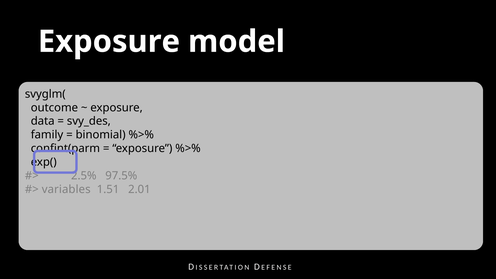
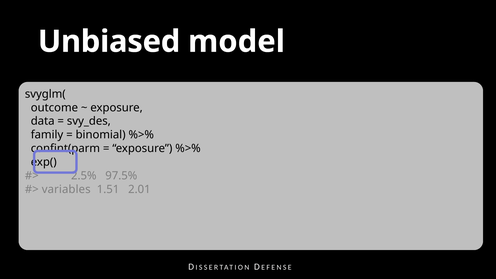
Exposure at (109, 42): Exposure -> Unbiased
